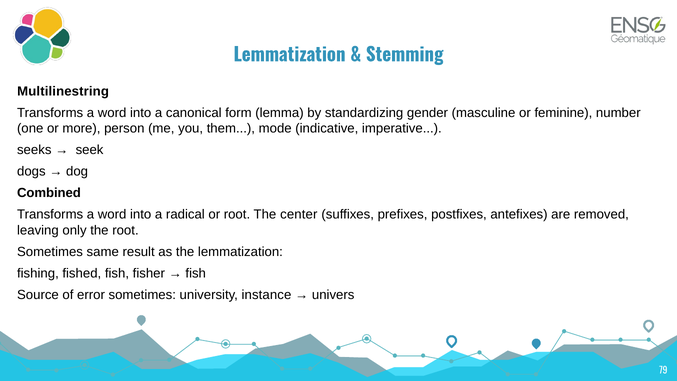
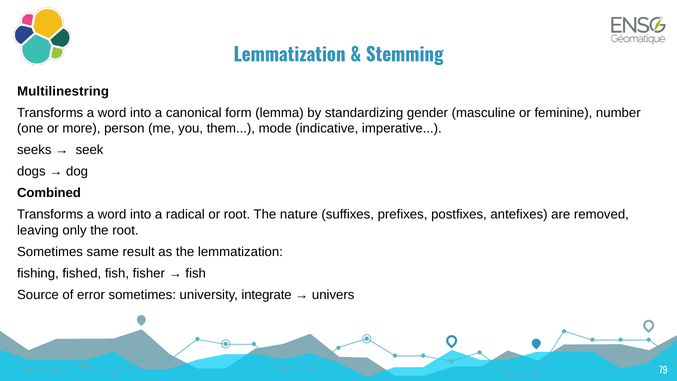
center: center -> nature
instance: instance -> integrate
